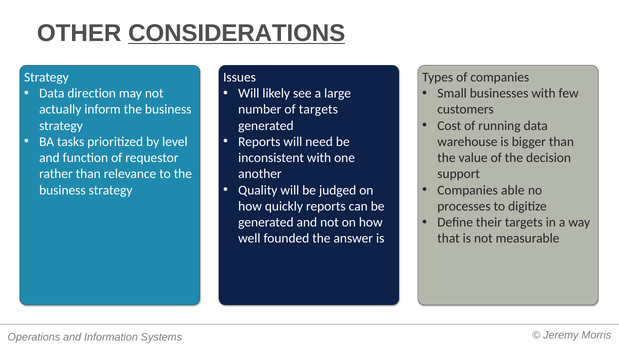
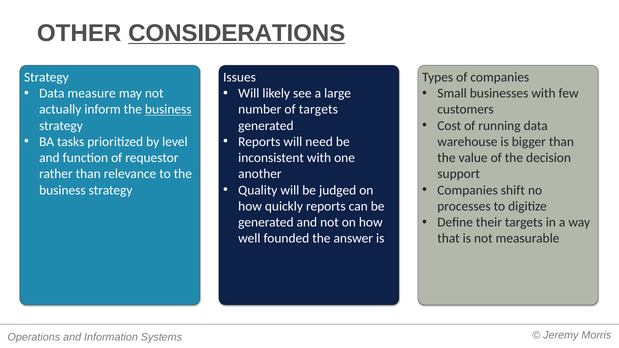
direction: direction -> measure
business at (168, 110) underline: none -> present
able: able -> shift
